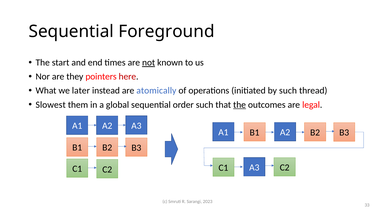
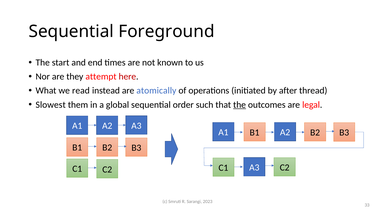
not underline: present -> none
pointers: pointers -> attempt
later: later -> read
by such: such -> after
